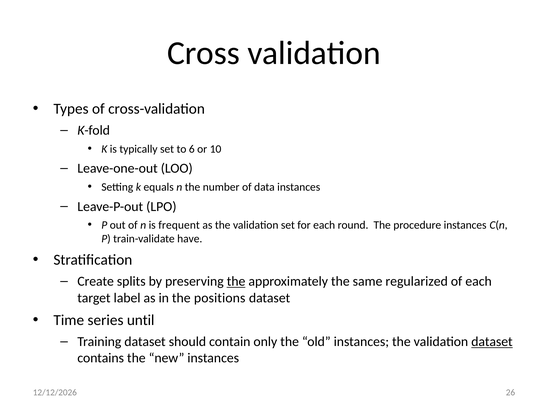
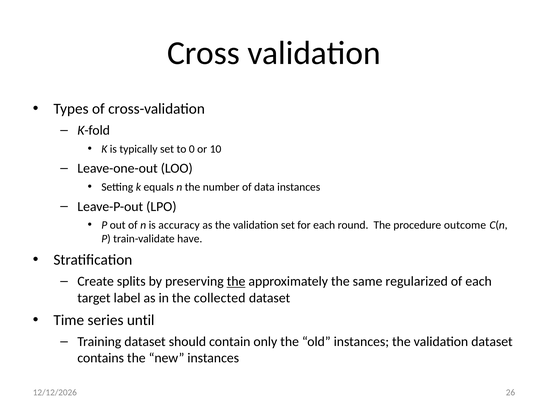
6: 6 -> 0
frequent: frequent -> accuracy
procedure instances: instances -> outcome
positions: positions -> collected
dataset at (492, 342) underline: present -> none
